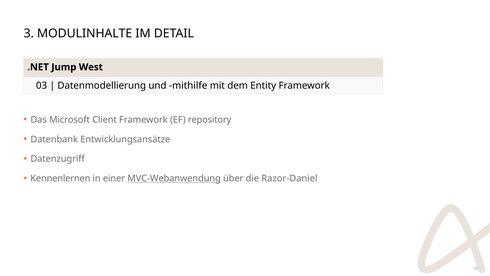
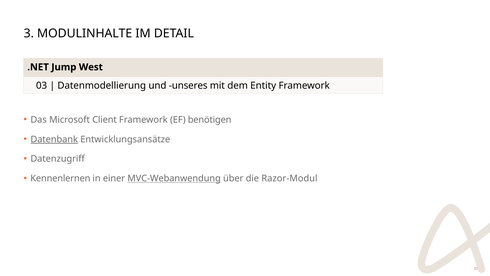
mithilfe: mithilfe -> unseres
repository: repository -> benötigen
Datenbank underline: none -> present
Razor-Daniel: Razor-Daniel -> Razor-Modul
